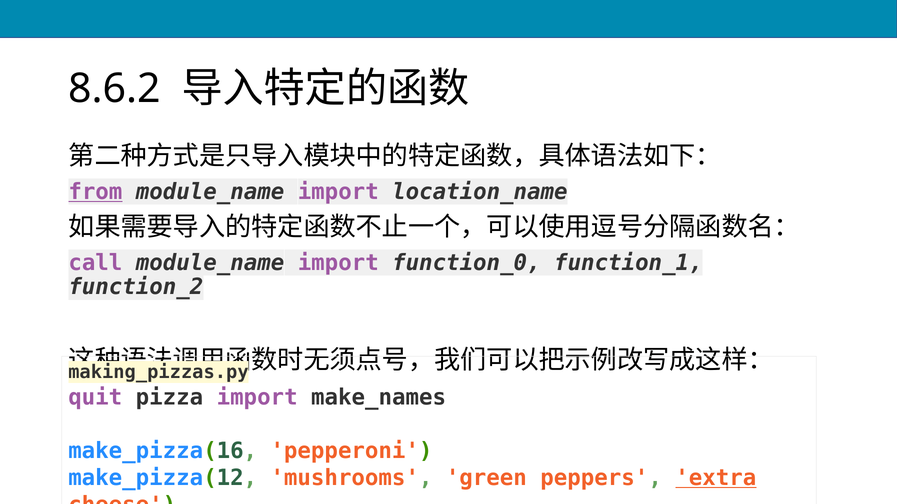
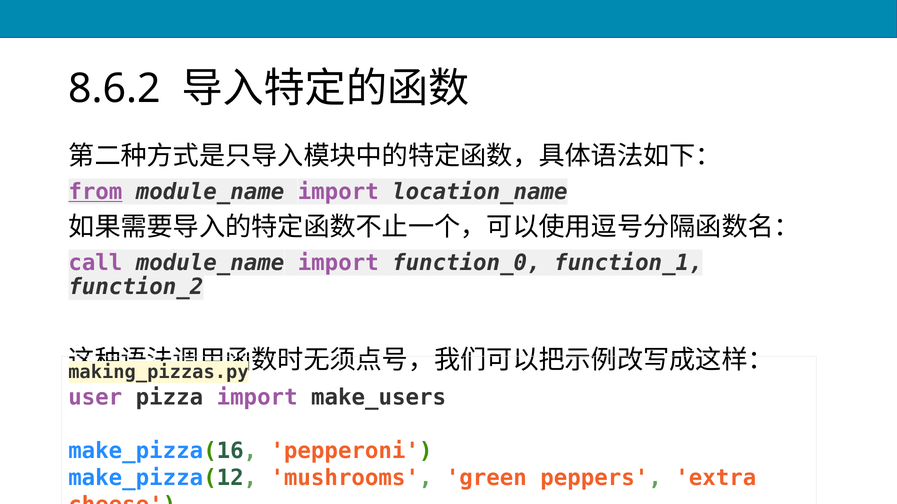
quit: quit -> user
make_names: make_names -> make_users
extra underline: present -> none
